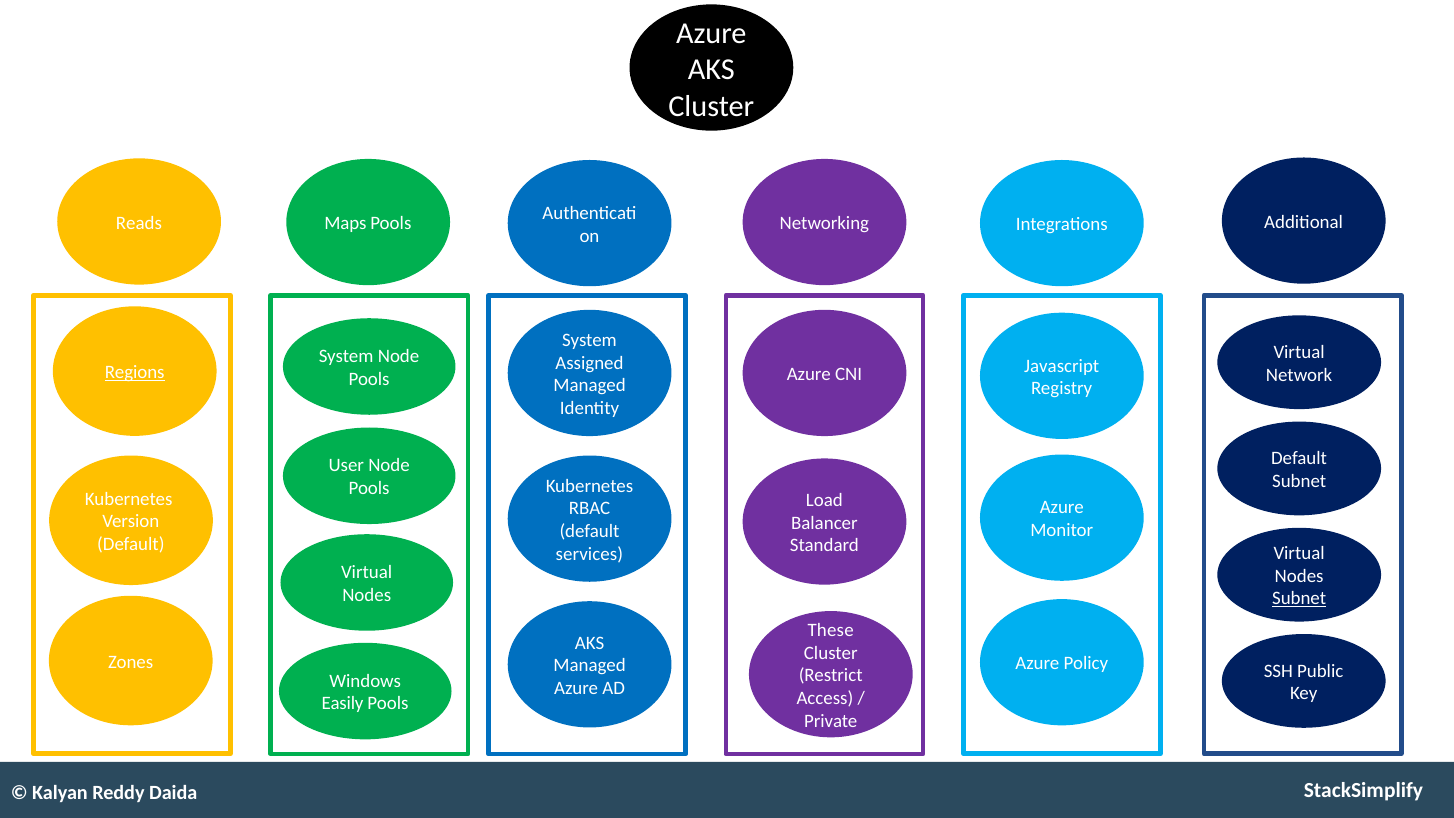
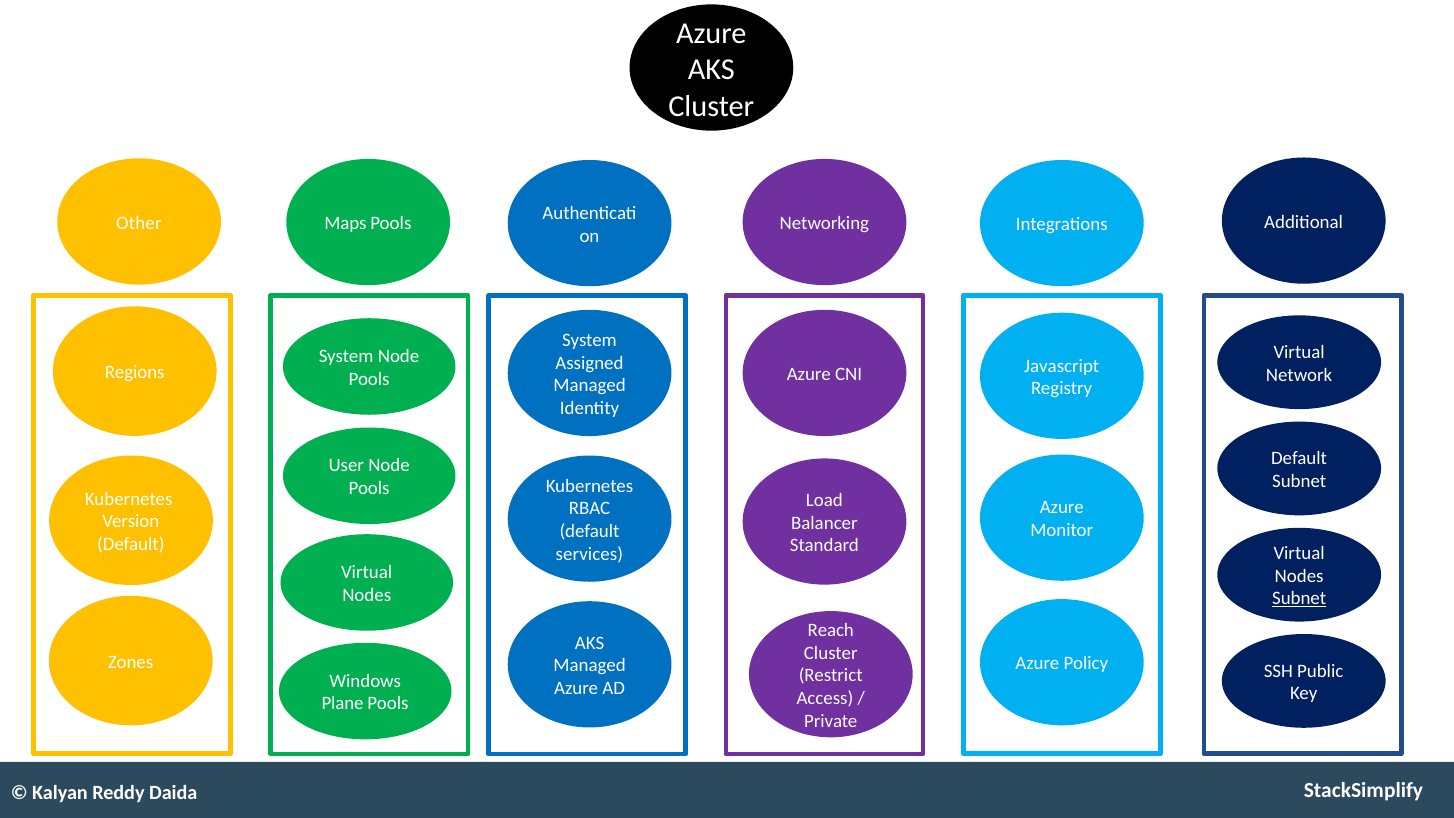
Reads: Reads -> Other
Regions underline: present -> none
These: These -> Reach
Easily: Easily -> Plane
